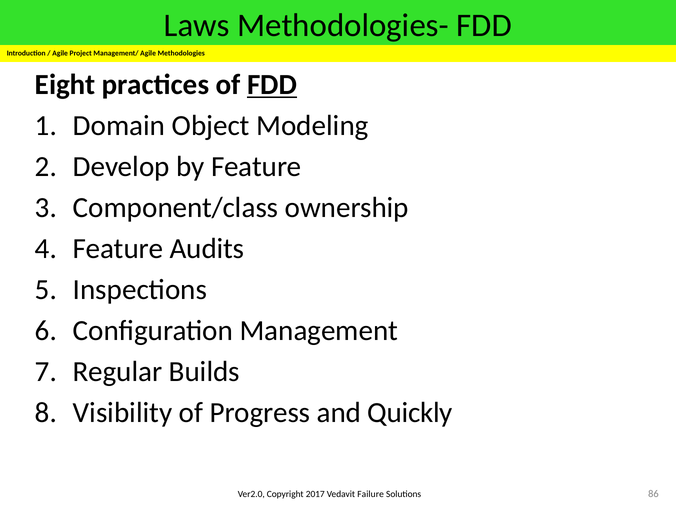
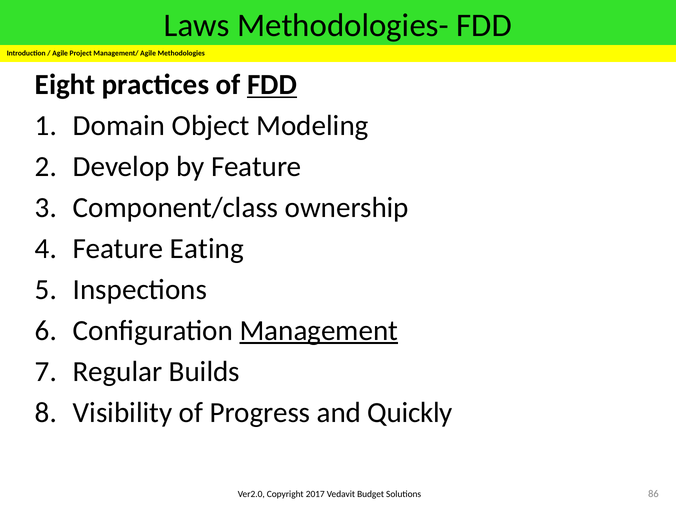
Audits: Audits -> Eating
Management underline: none -> present
Failure: Failure -> Budget
